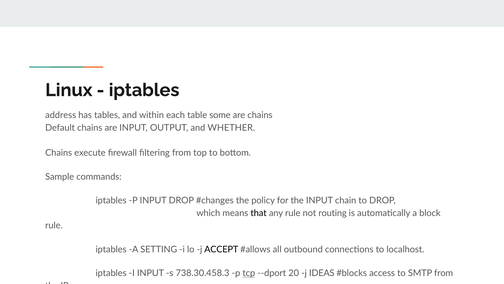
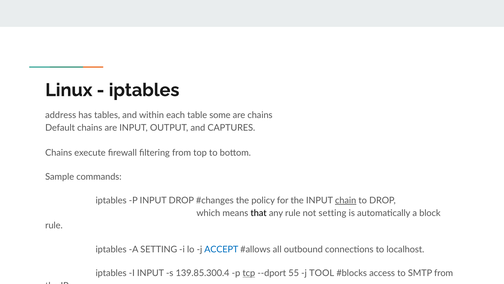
WHETHER: WHETHER -> CAPTURES
chain underline: none -> present
not routing: routing -> setting
ACCEPT colour: black -> blue
738.30.458.3: 738.30.458.3 -> 139.85.300.4
20: 20 -> 55
IDEAS: IDEAS -> TOOL
